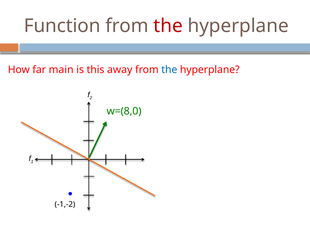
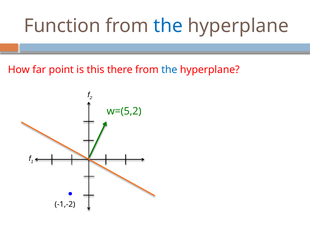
the at (168, 26) colour: red -> blue
main: main -> point
away: away -> there
w=(8,0: w=(8,0 -> w=(5,2
